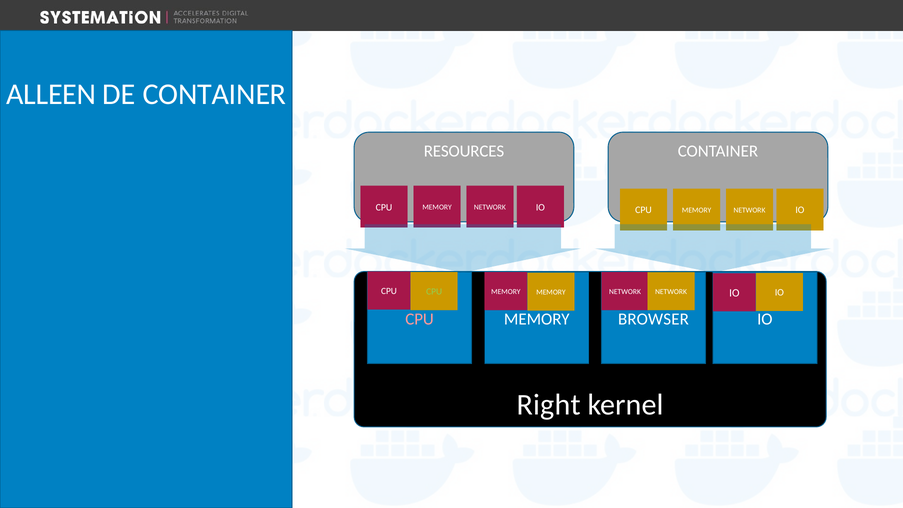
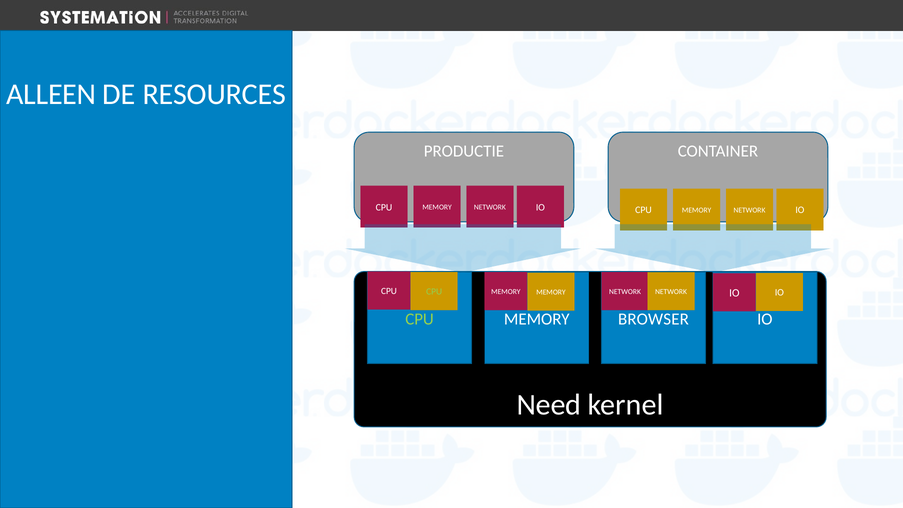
DE CONTAINER: CONTAINER -> RESOURCES
RESOURCES: RESOURCES -> PRODUCTIE
CPU at (420, 319) colour: pink -> light green
Right: Right -> Need
